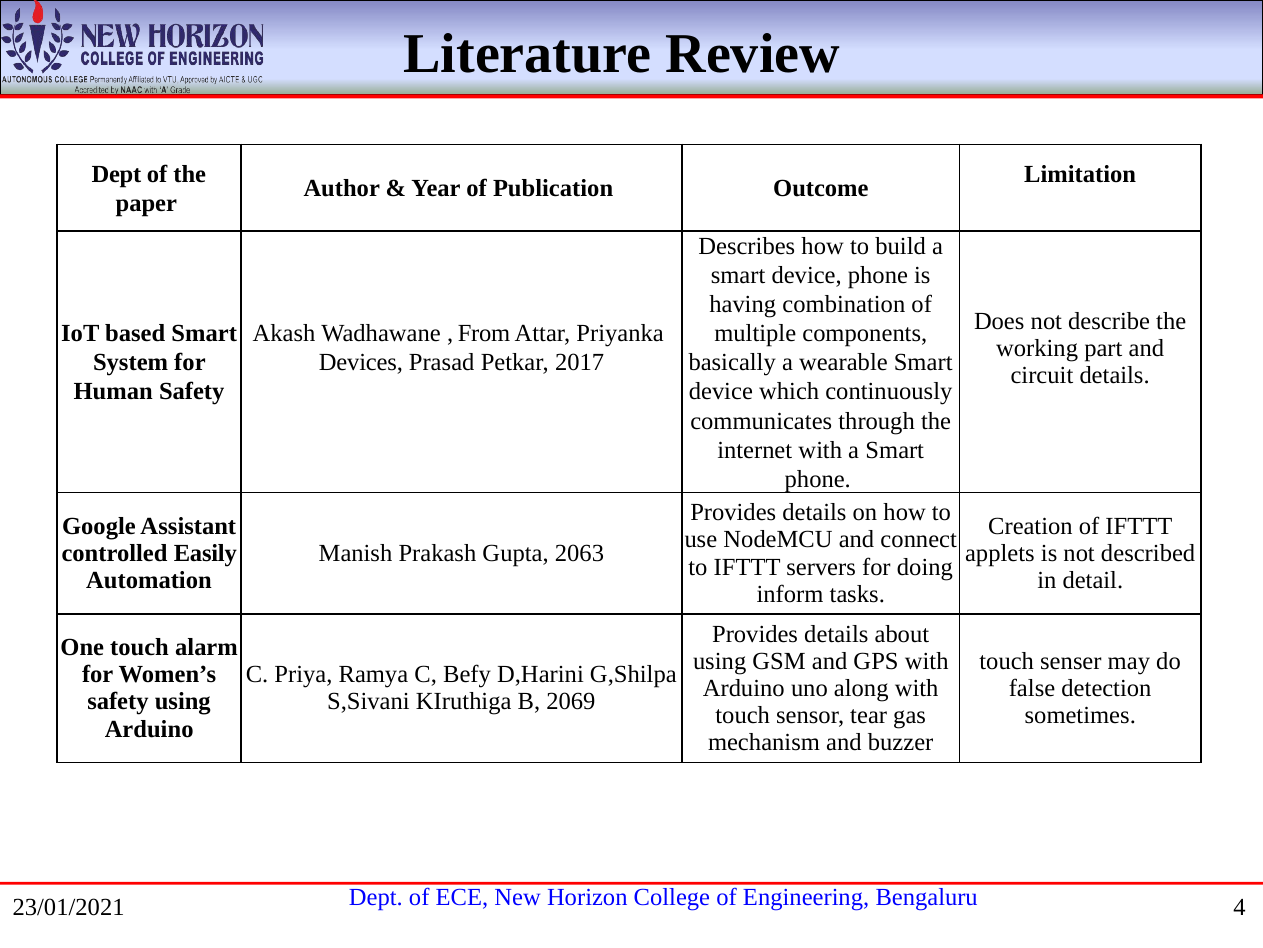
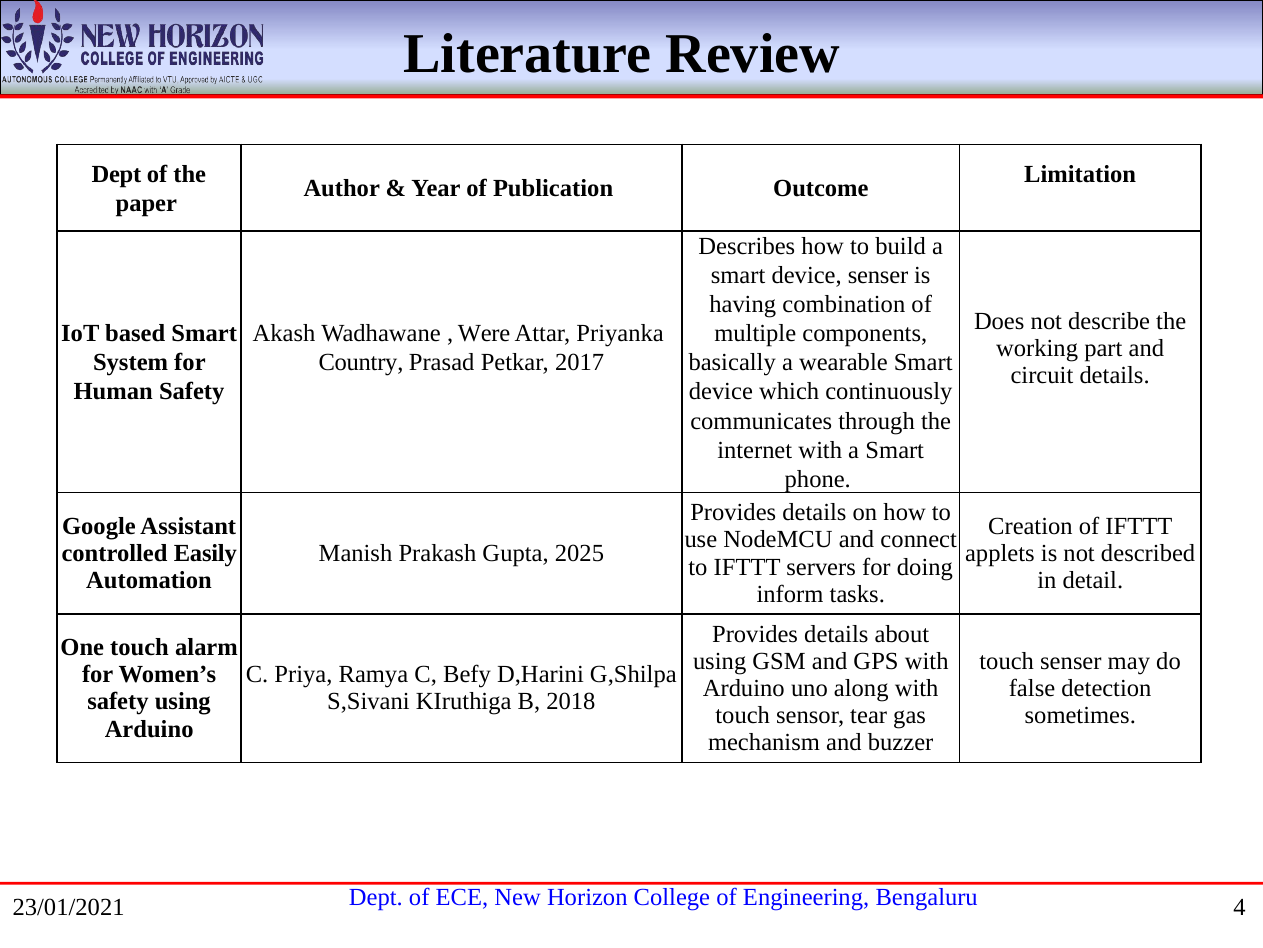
device phone: phone -> senser
From: From -> Were
Devices: Devices -> Country
2063: 2063 -> 2025
2069: 2069 -> 2018
